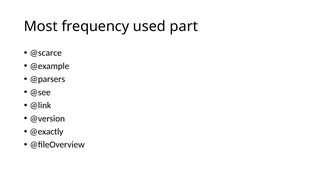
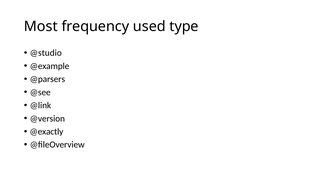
part: part -> type
@scarce: @scarce -> @studio
